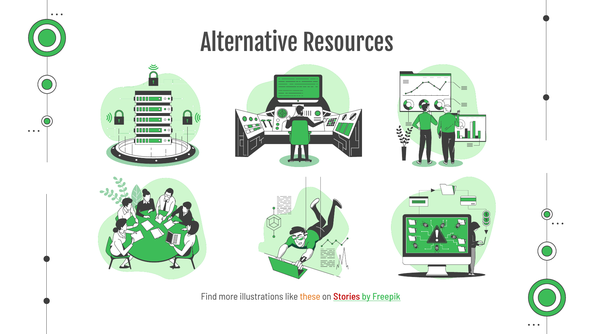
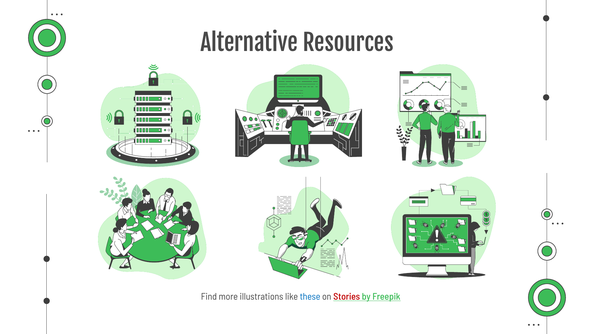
these colour: orange -> blue
